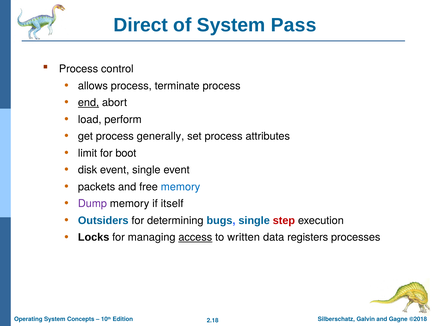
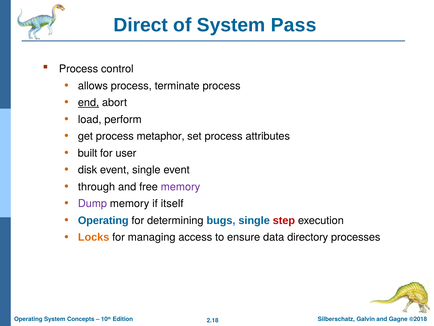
generally: generally -> metaphor
limit: limit -> built
boot: boot -> user
packets: packets -> through
memory at (181, 187) colour: blue -> purple
Outsiders at (103, 220): Outsiders -> Operating
Locks colour: black -> orange
access underline: present -> none
written: written -> ensure
registers: registers -> directory
